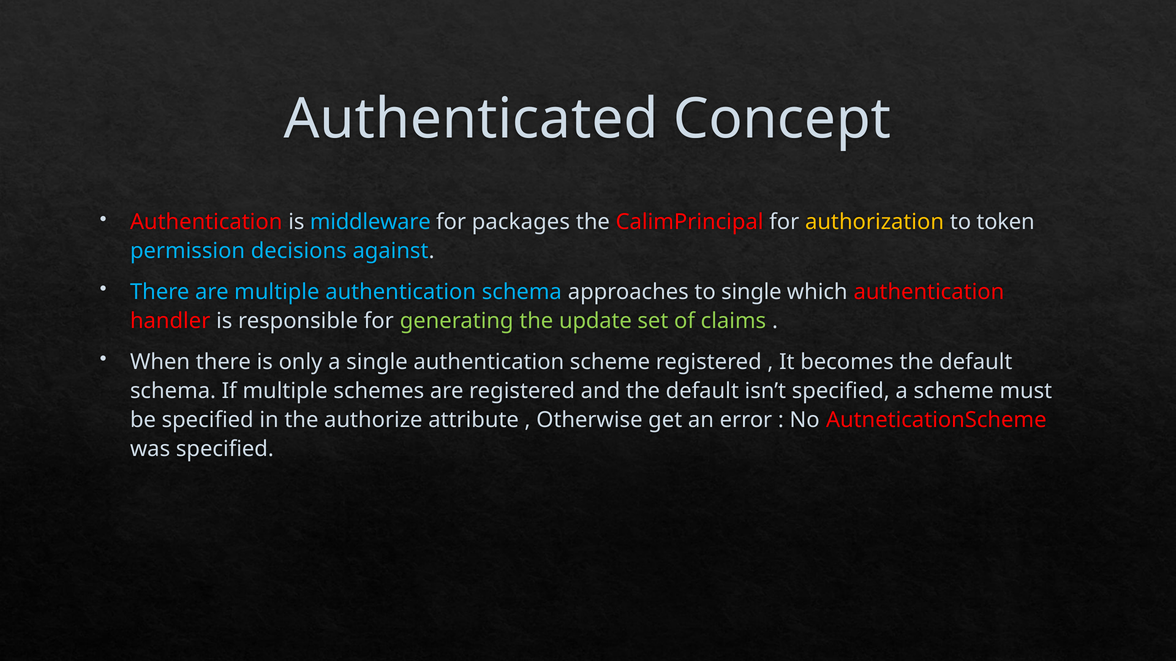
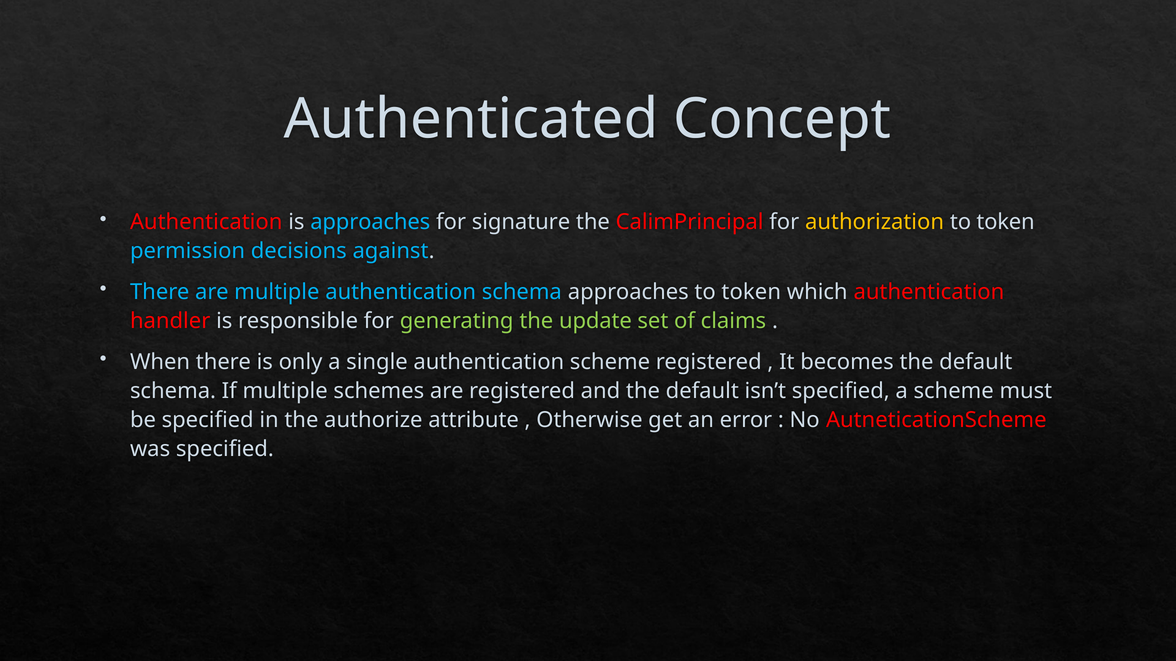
is middleware: middleware -> approaches
packages: packages -> signature
approaches to single: single -> token
